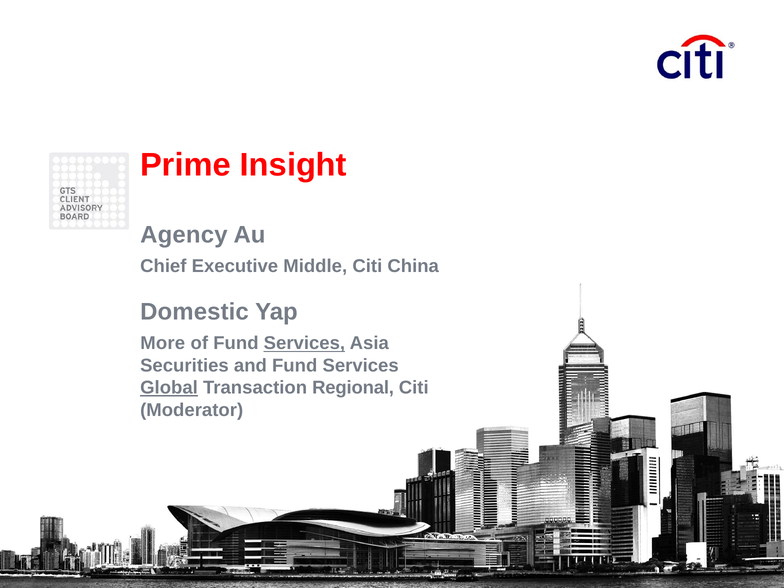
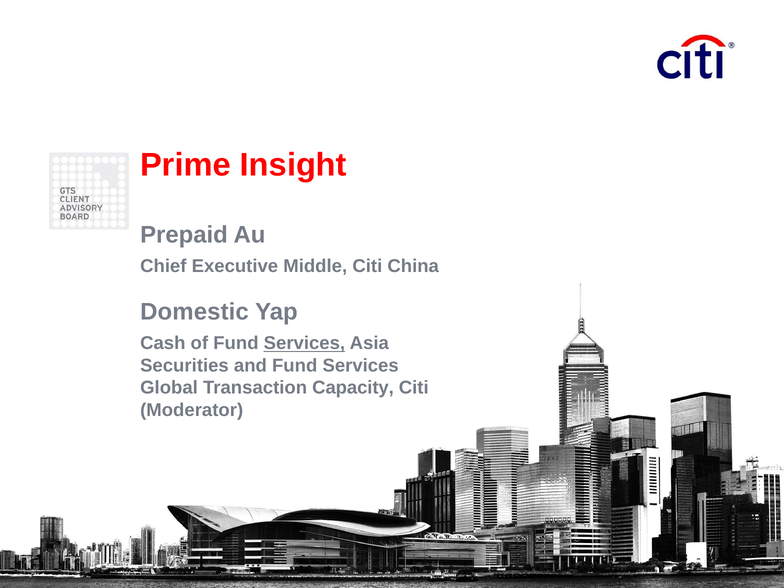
Agency: Agency -> Prepaid
More: More -> Cash
Global underline: present -> none
Regional: Regional -> Capacity
